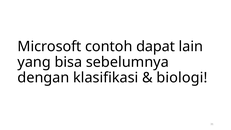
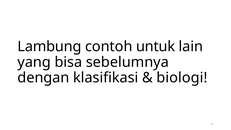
Microsoft: Microsoft -> Lambung
dapat: dapat -> untuk
